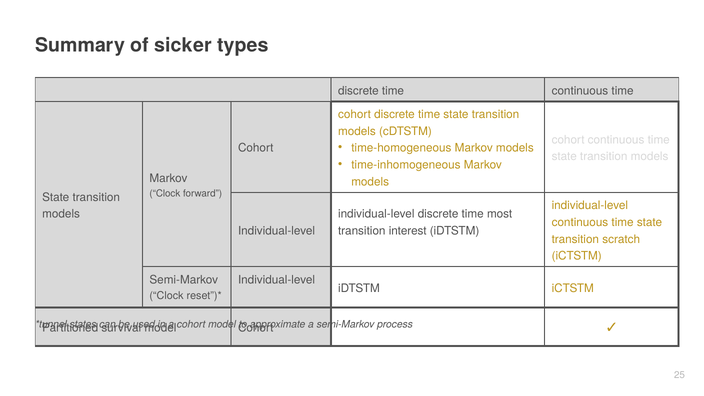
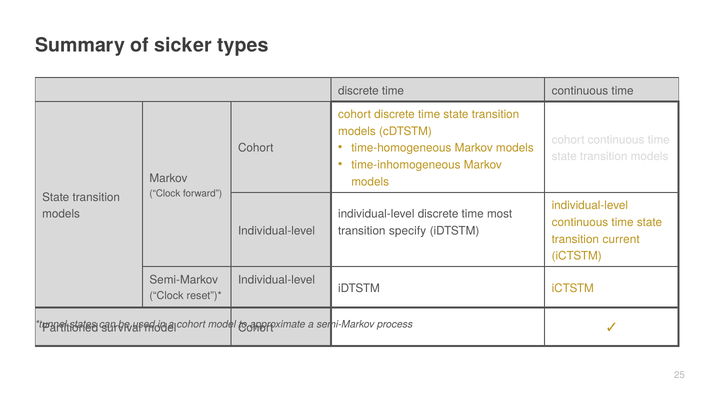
interest: interest -> specify
scratch: scratch -> current
